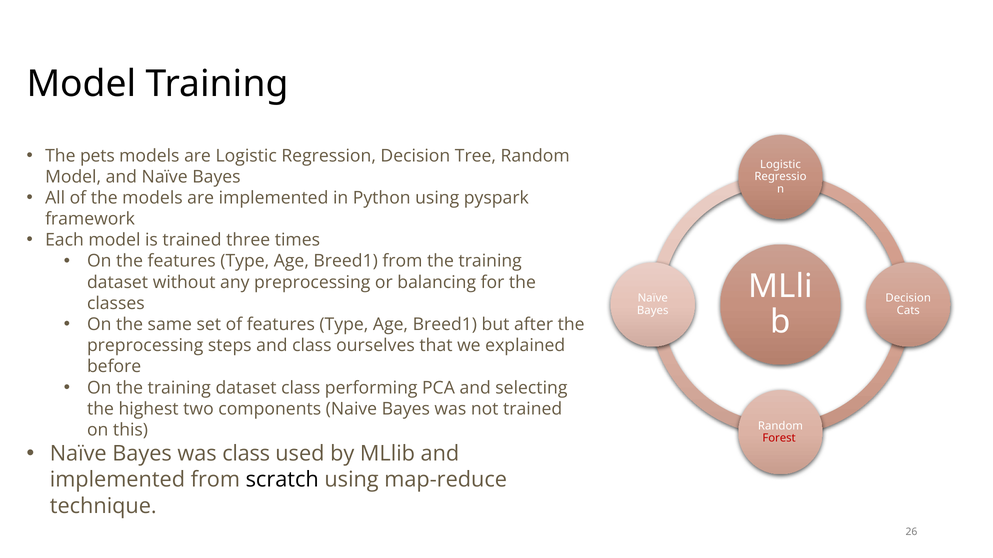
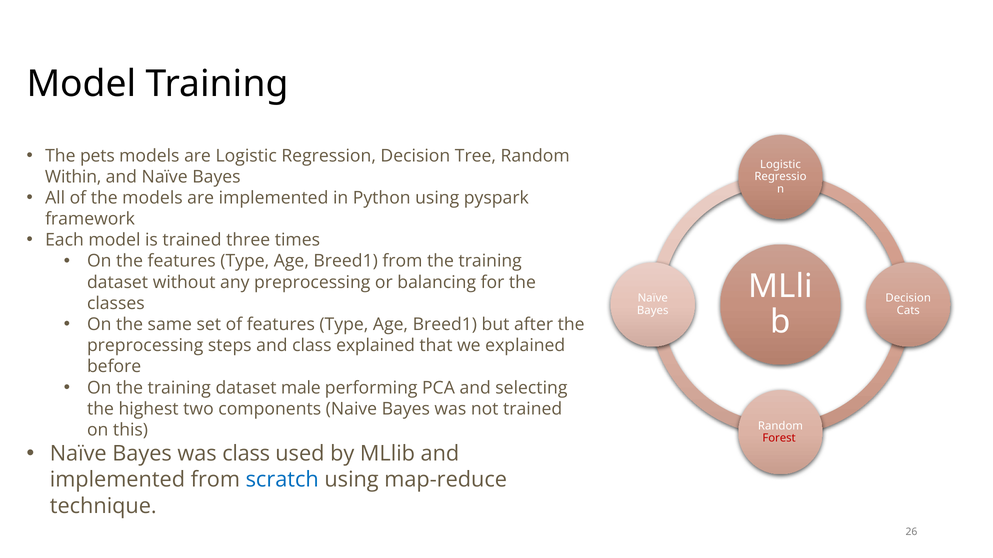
Model at (73, 177): Model -> Within
class ourselves: ourselves -> explained
dataset class: class -> male
scratch colour: black -> blue
